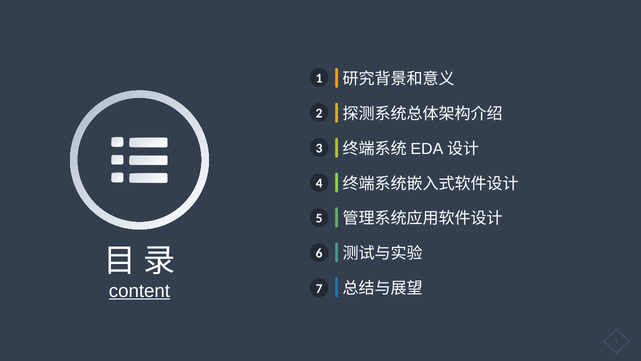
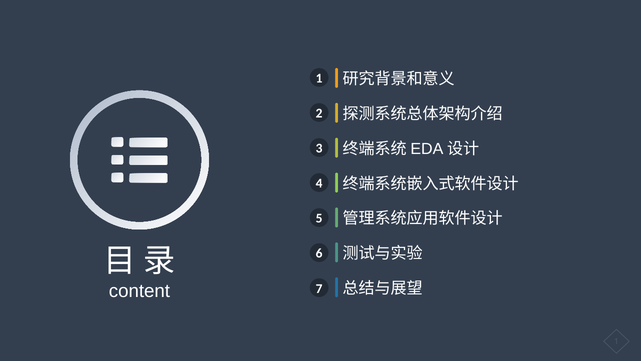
content underline: present -> none
